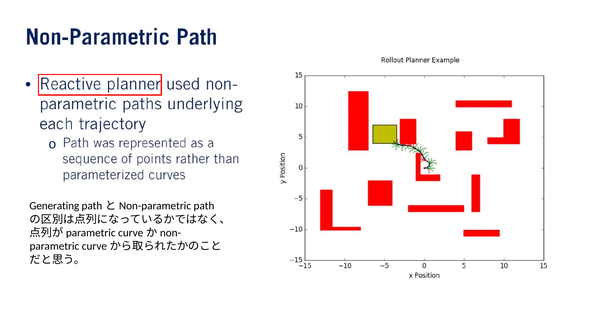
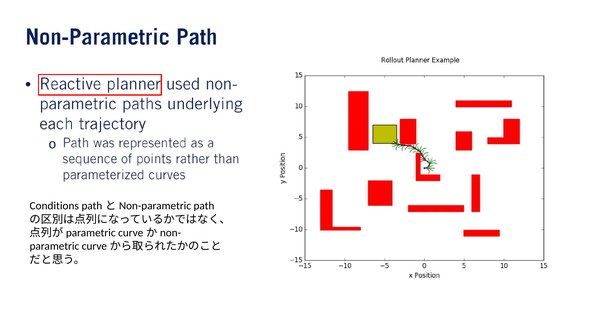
Generating: Generating -> Conditions
